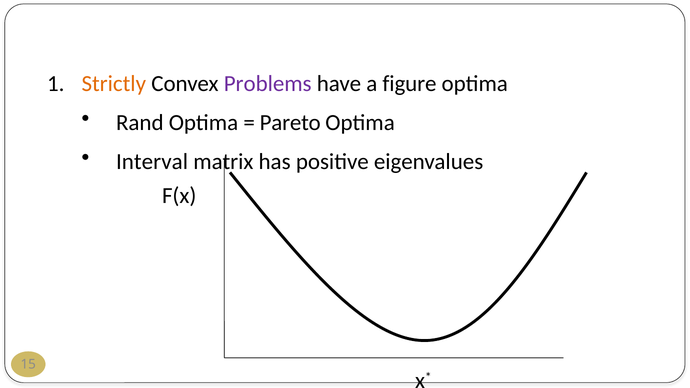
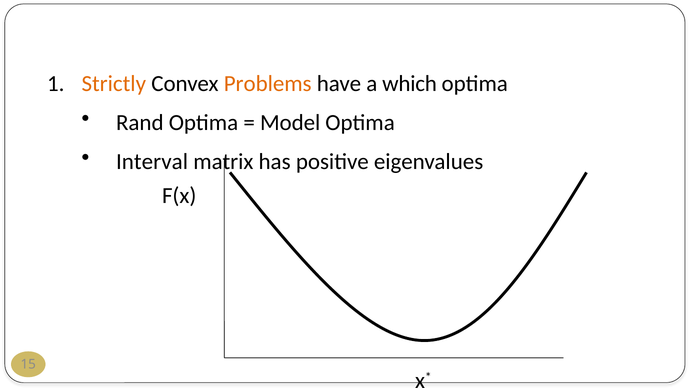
Problems colour: purple -> orange
figure: figure -> which
Pareto: Pareto -> Model
